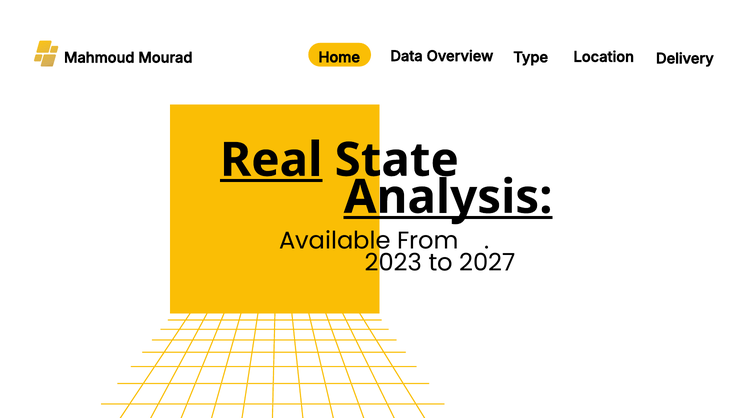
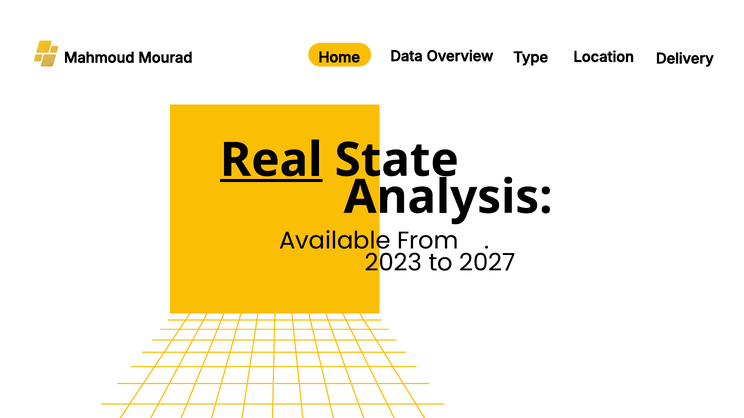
Analysis underline: present -> none
